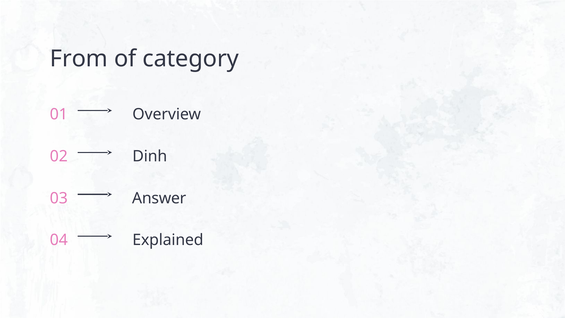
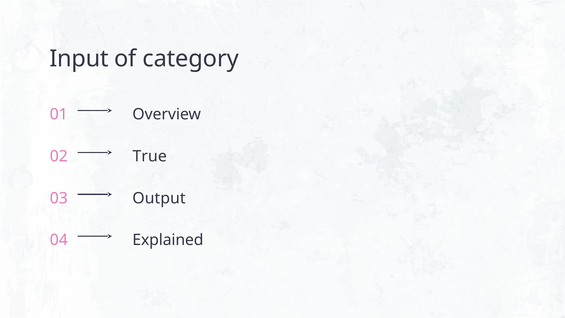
From: From -> Input
Dinh: Dinh -> True
Answer: Answer -> Output
